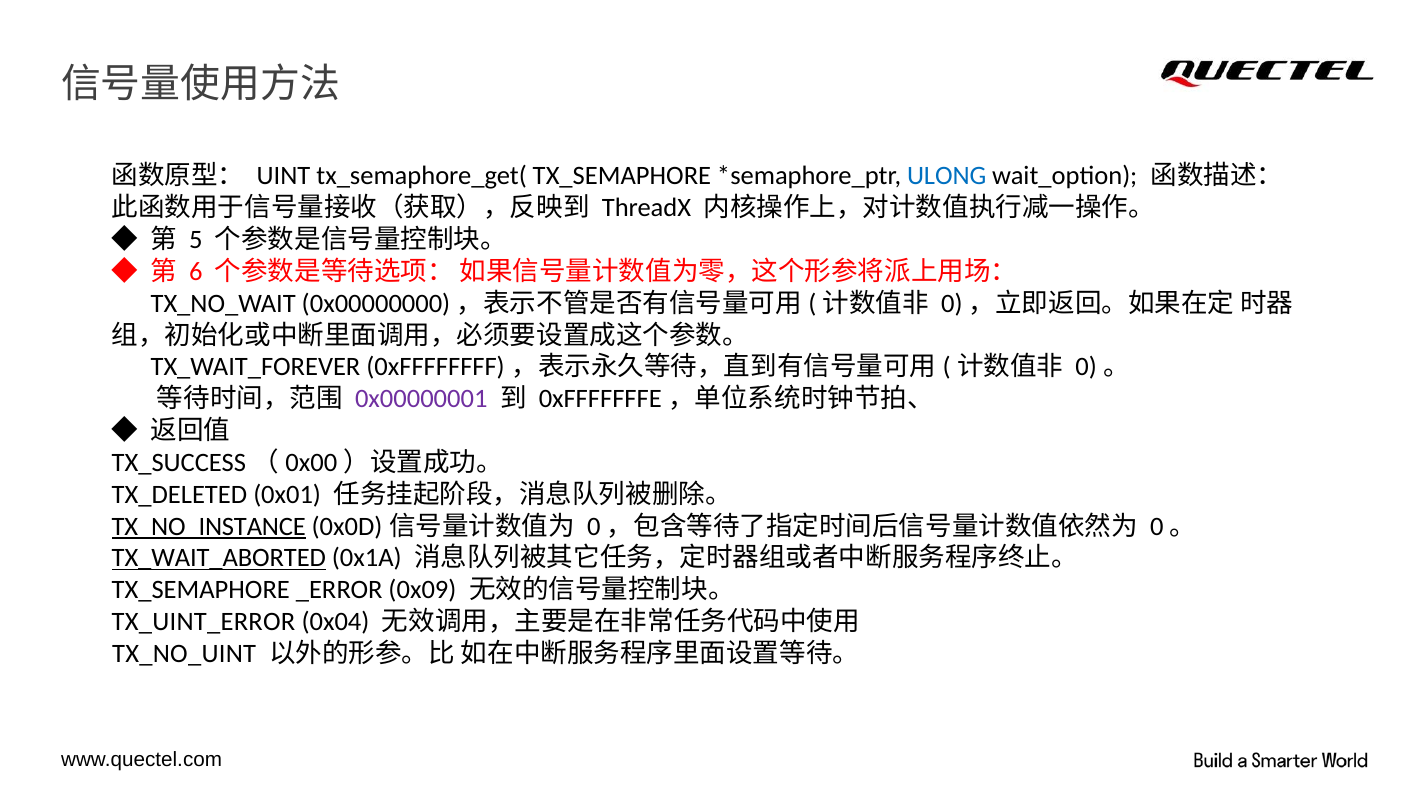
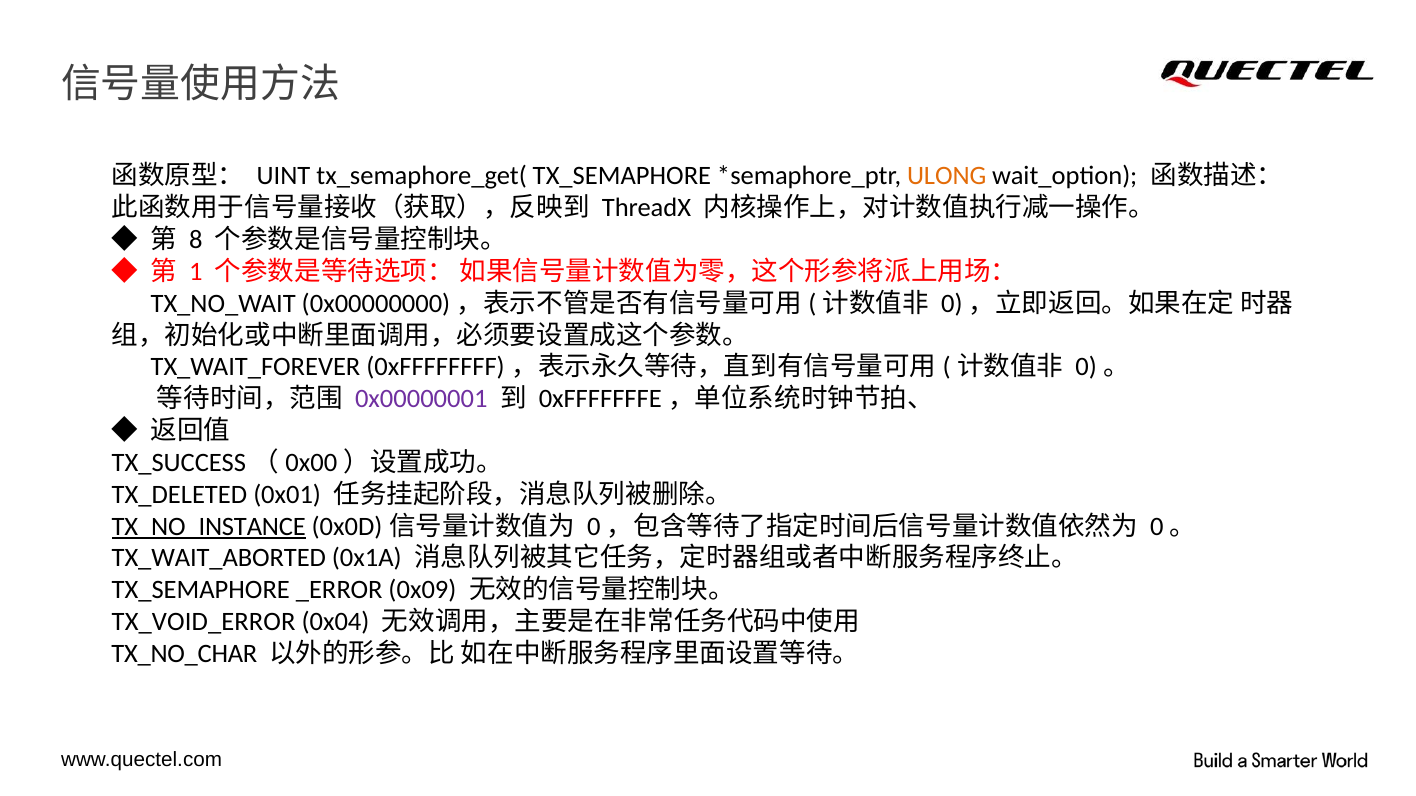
ULONG colour: blue -> orange
5: 5 -> 8
6: 6 -> 1
TX_WAIT_ABORTED underline: present -> none
TX_UINT_ERROR: TX_UINT_ERROR -> TX_VOID_ERROR
TX_NO_UINT: TX_NO_UINT -> TX_NO_CHAR
